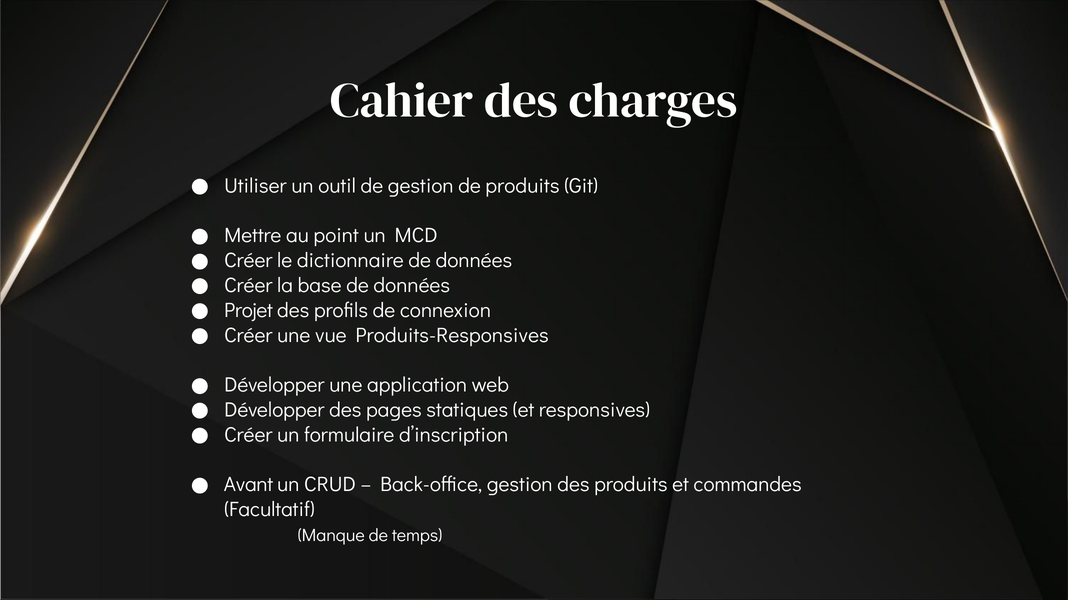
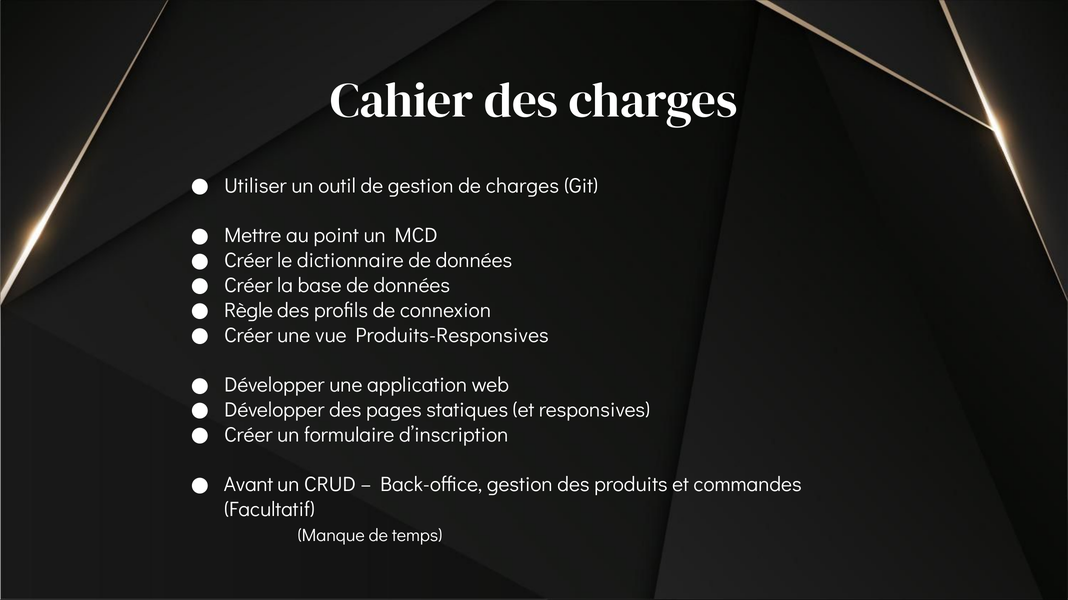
de produits: produits -> charges
Projet: Projet -> Règle
